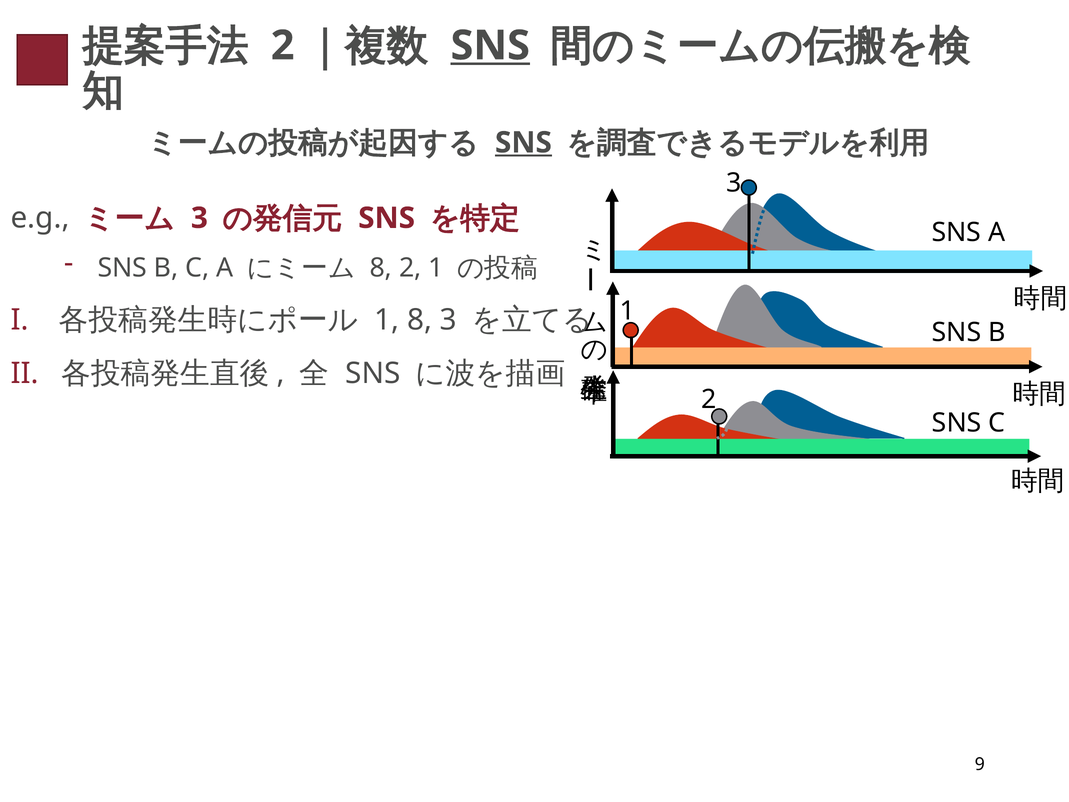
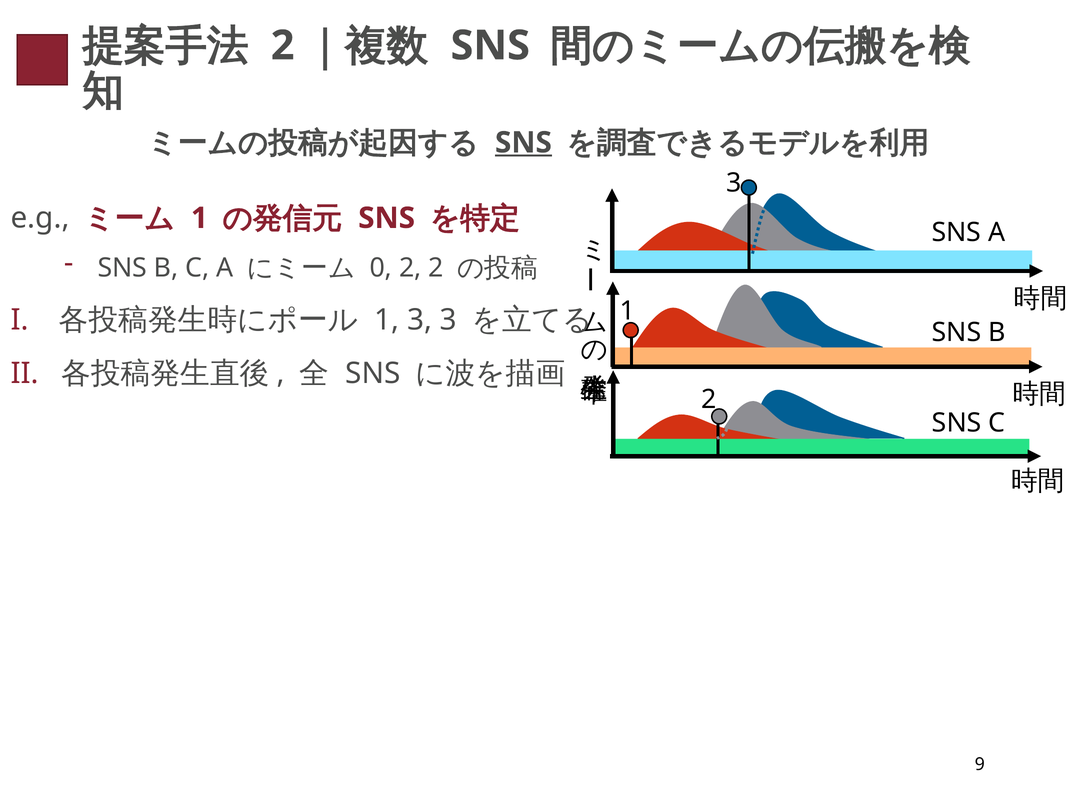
SNS at (490, 46) underline: present -> none
3 at (199, 218): 3 -> 1
8 at (381, 268): 8 -> 0
2 1: 1 -> 2
1 8: 8 -> 3
